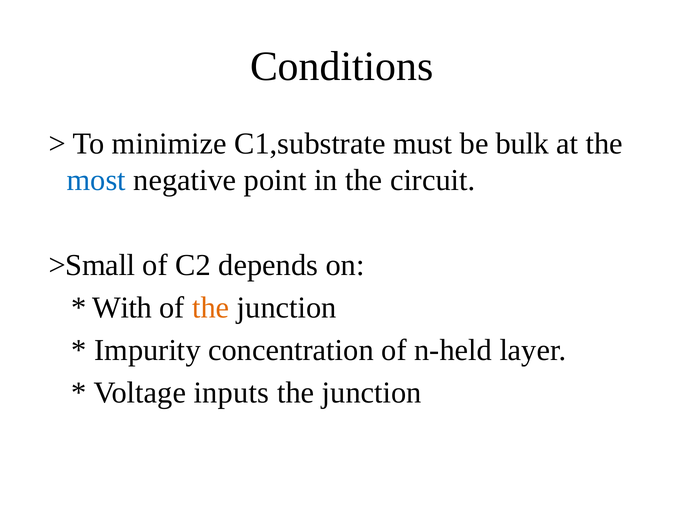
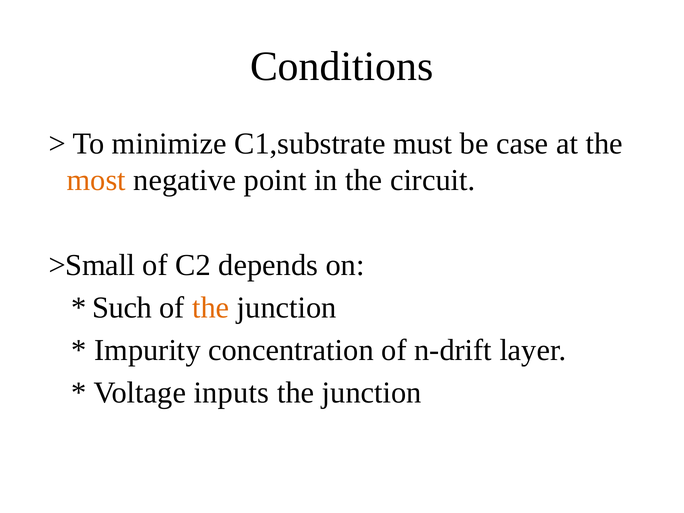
bulk: bulk -> case
most colour: blue -> orange
With: With -> Such
n-held: n-held -> n-drift
